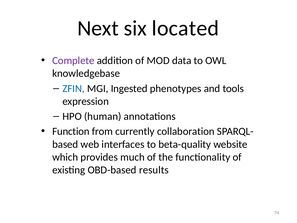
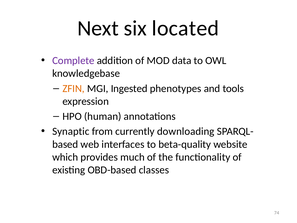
ZFIN colour: blue -> orange
Function: Function -> Synaptic
collaboration: collaboration -> downloading
results: results -> classes
